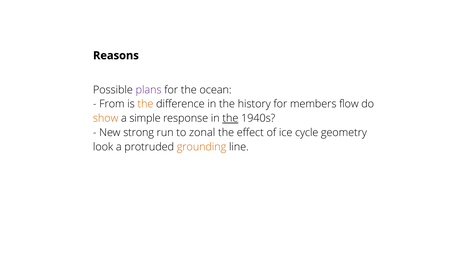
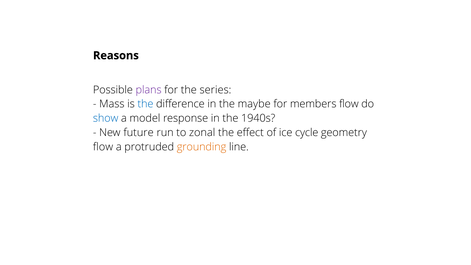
ocean: ocean -> series
From: From -> Mass
the at (145, 104) colour: orange -> blue
history: history -> maybe
show colour: orange -> blue
simple: simple -> model
the at (230, 118) underline: present -> none
strong: strong -> future
look at (103, 147): look -> flow
